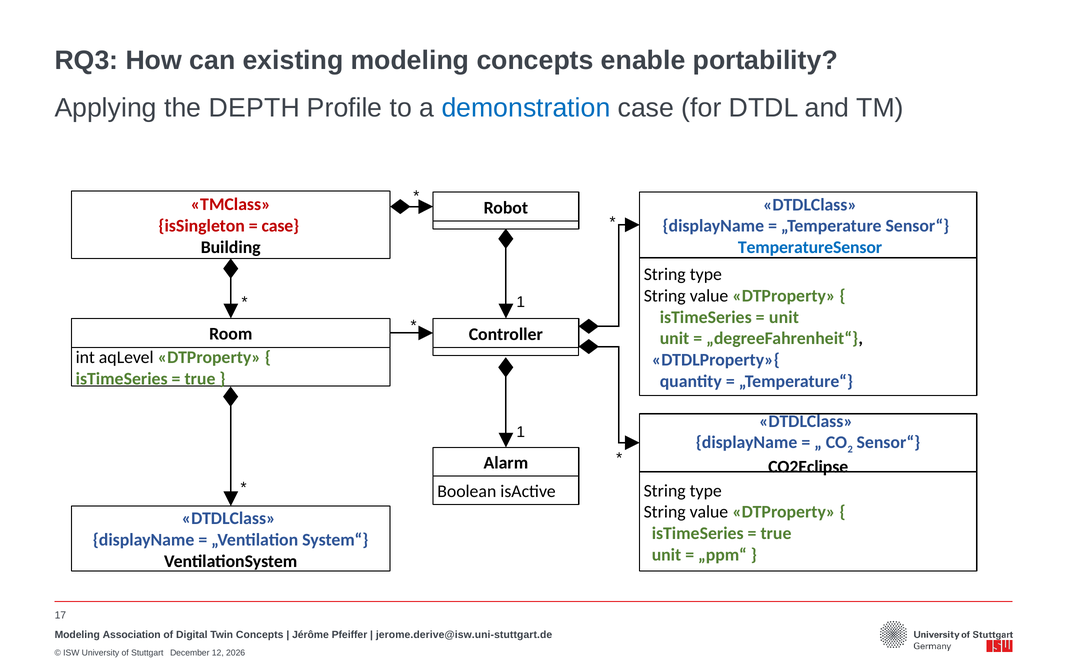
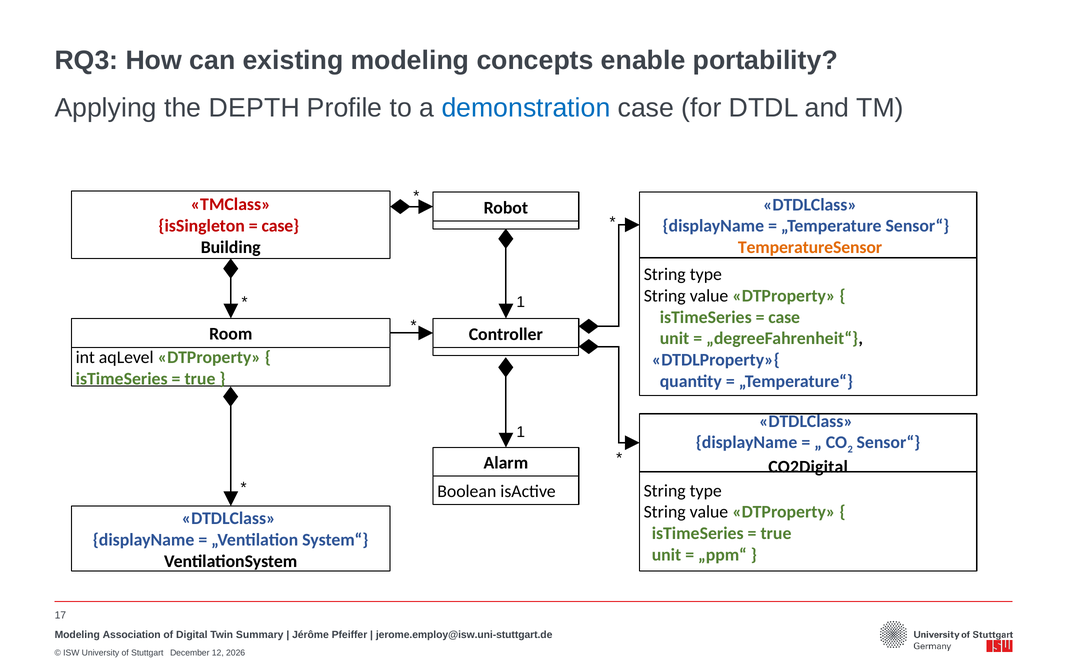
TemperatureSensor colour: blue -> orange
unit at (784, 317): unit -> case
CO2Eclipse: CO2Eclipse -> CO2Digital
Twin Concepts: Concepts -> Summary
jerome.derive@isw.uni-stuttgart.de: jerome.derive@isw.uni-stuttgart.de -> jerome.employ@isw.uni-stuttgart.de
